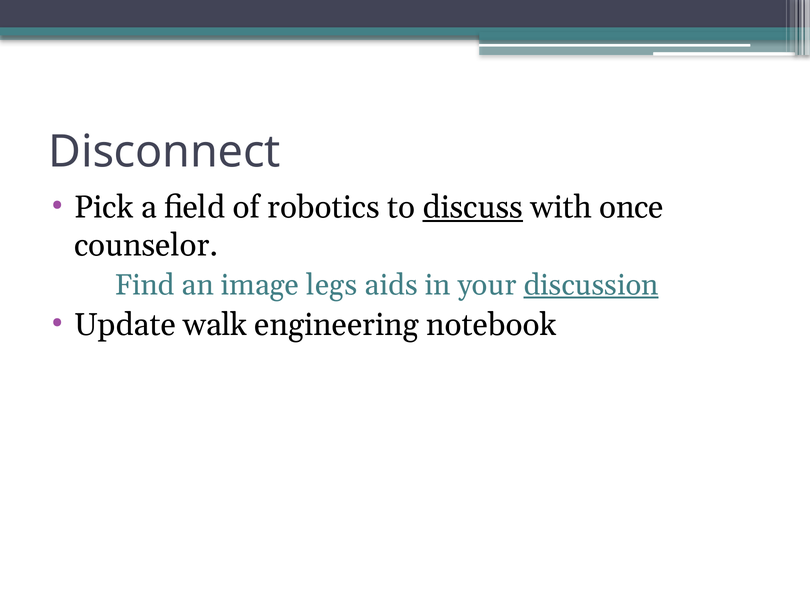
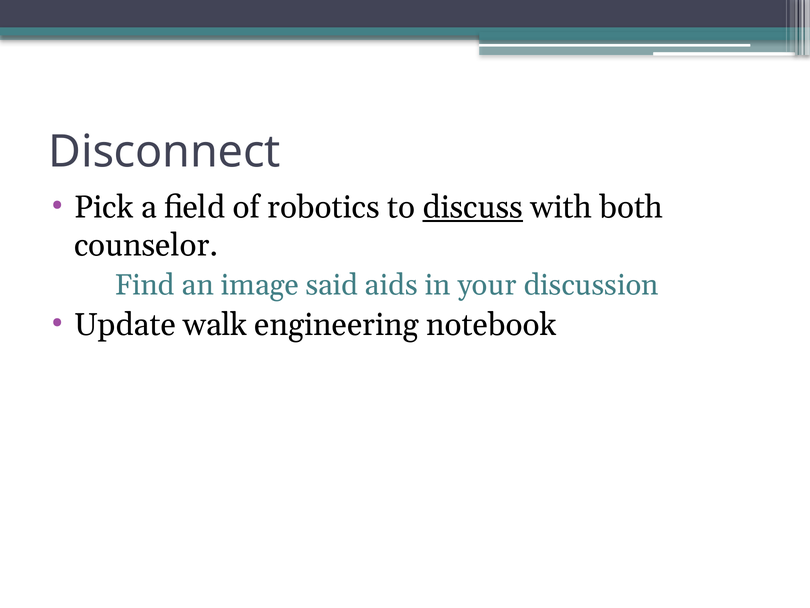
once: once -> both
legs: legs -> said
discussion underline: present -> none
